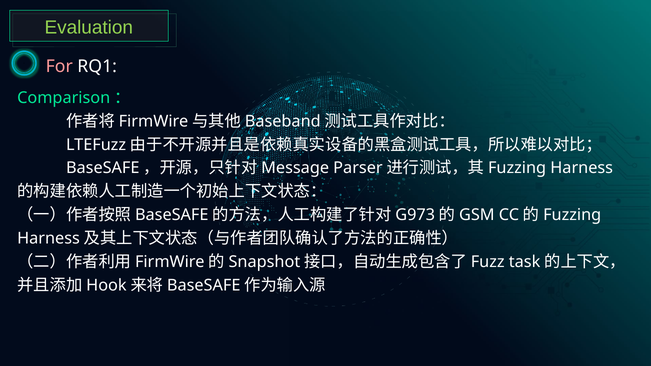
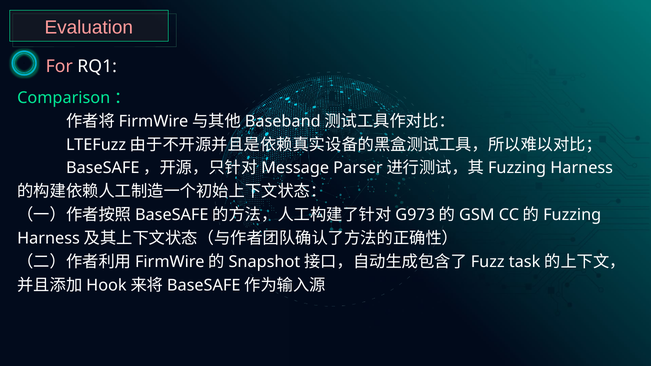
Evaluation colour: light green -> pink
